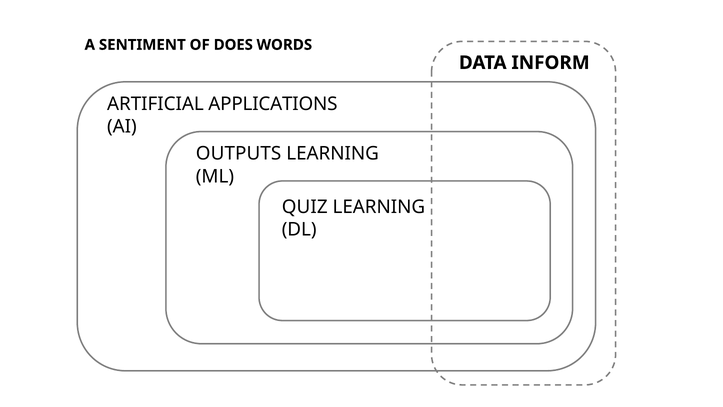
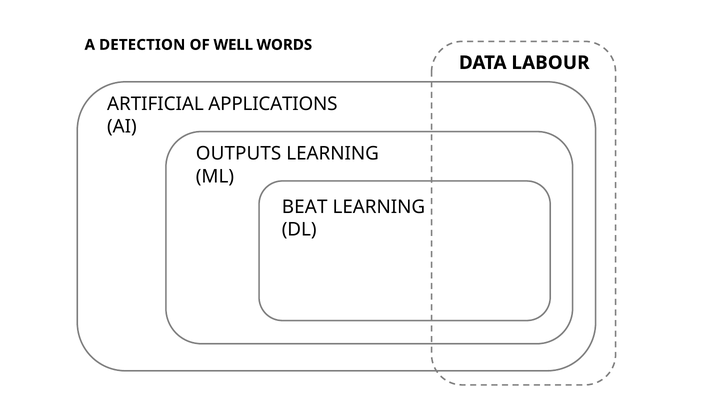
SENTIMENT: SENTIMENT -> DETECTION
DOES: DOES -> WELL
INFORM: INFORM -> LABOUR
QUIZ: QUIZ -> BEAT
